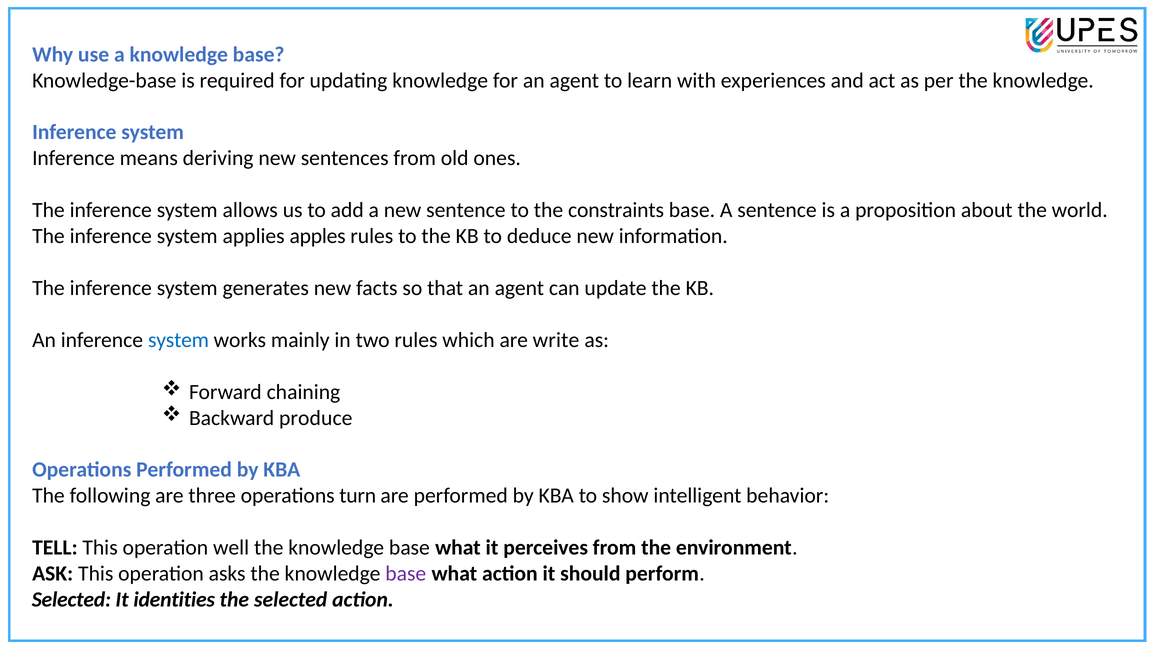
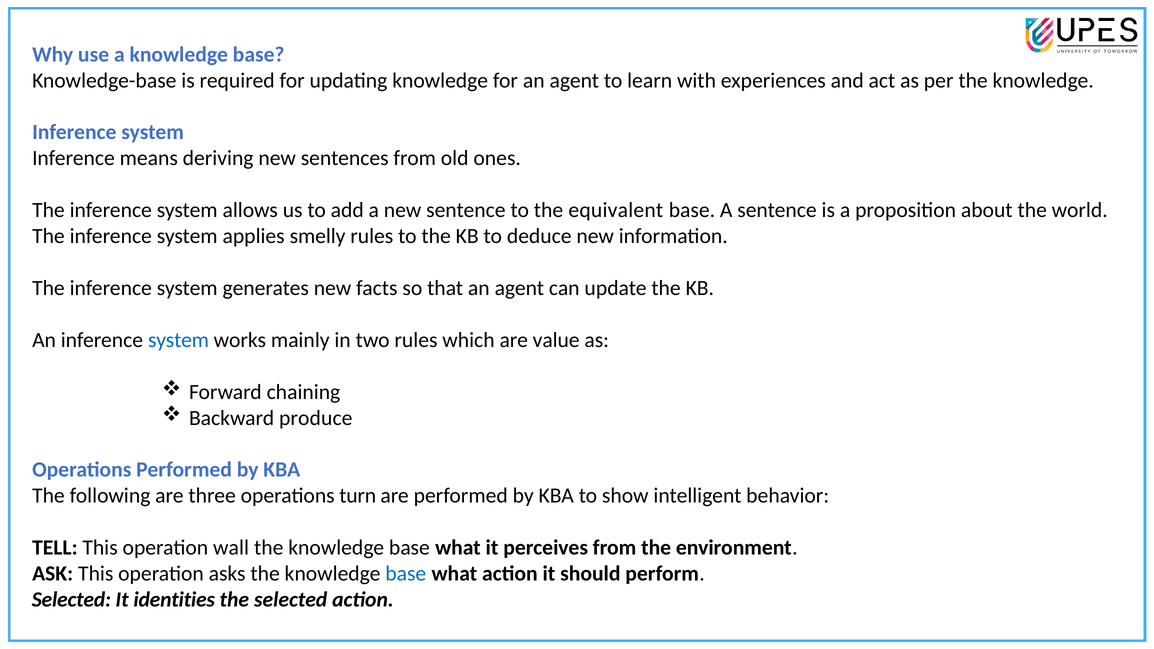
constraints: constraints -> equivalent
apples: apples -> smelly
write: write -> value
well: well -> wall
base at (406, 574) colour: purple -> blue
